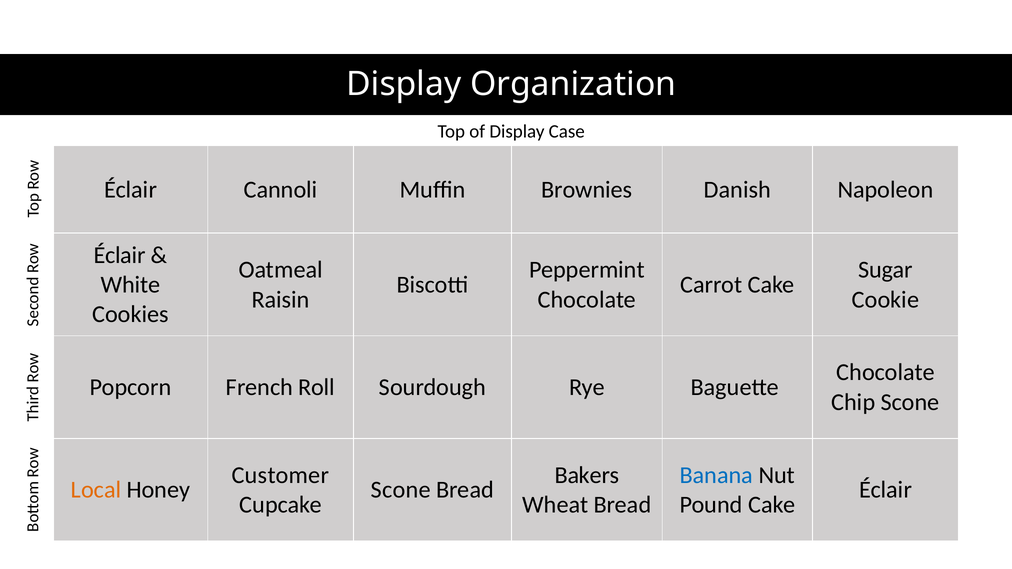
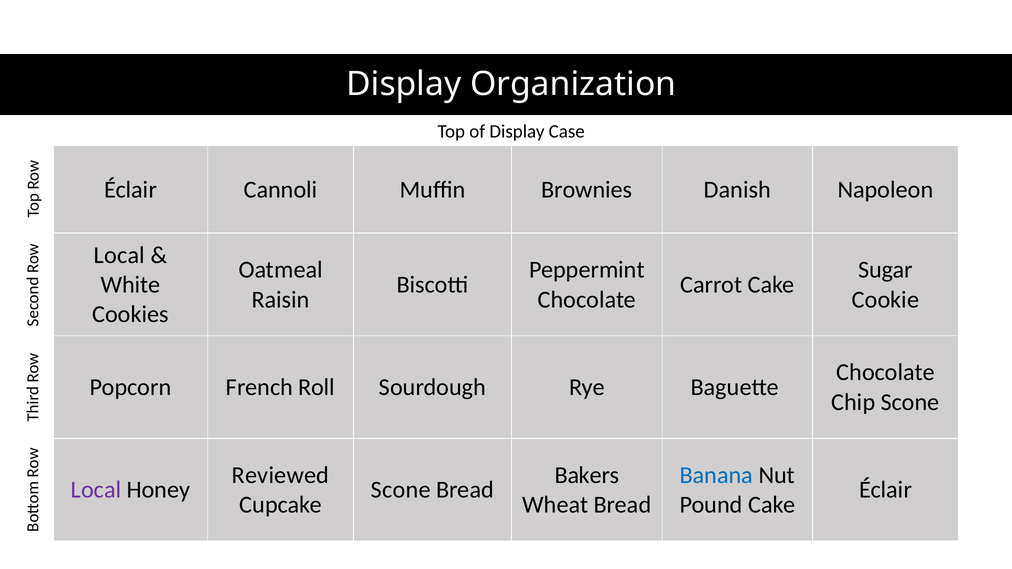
Éclair at (120, 255): Éclair -> Local
Customer: Customer -> Reviewed
Local at (96, 490) colour: orange -> purple
